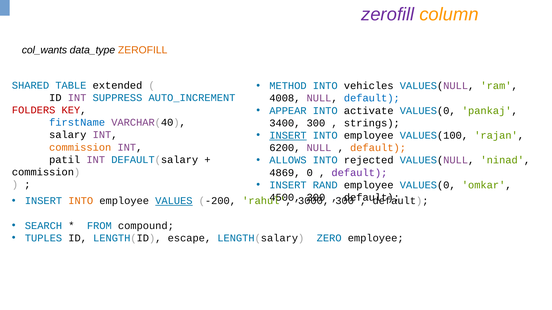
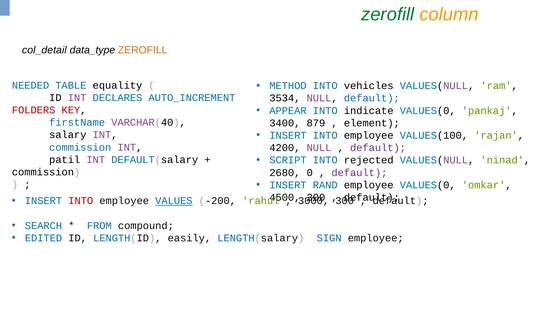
zerofill at (388, 14) colour: purple -> green
col_wants: col_wants -> col_detail
SHARED: SHARED -> NEEDED
extended: extended -> equality
SUPPRESS: SUPPRESS -> DECLARES
4008: 4008 -> 3534
activate: activate -> indicate
3400 300: 300 -> 879
strings: strings -> element
INSERT at (288, 136) underline: present -> none
commission at (80, 148) colour: orange -> blue
6200: 6200 -> 4200
default at (378, 148) colour: orange -> purple
ALLOWS: ALLOWS -> SCRIPT
4869: 4869 -> 2680
INTO at (81, 201) colour: orange -> red
TUPLES: TUPLES -> EDITED
escape: escape -> easily
ZERO: ZERO -> SIGN
